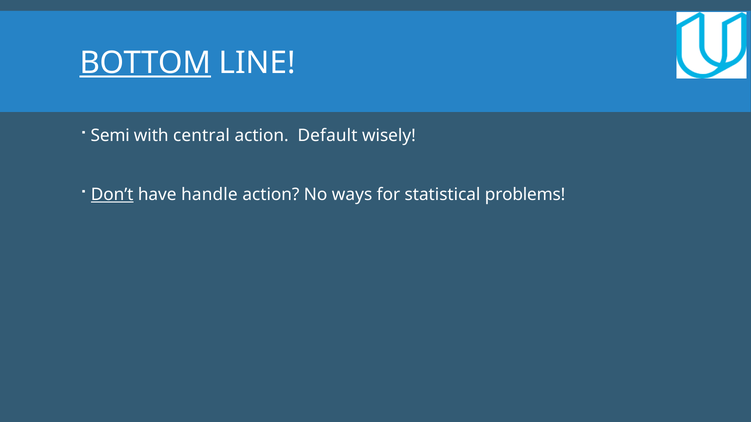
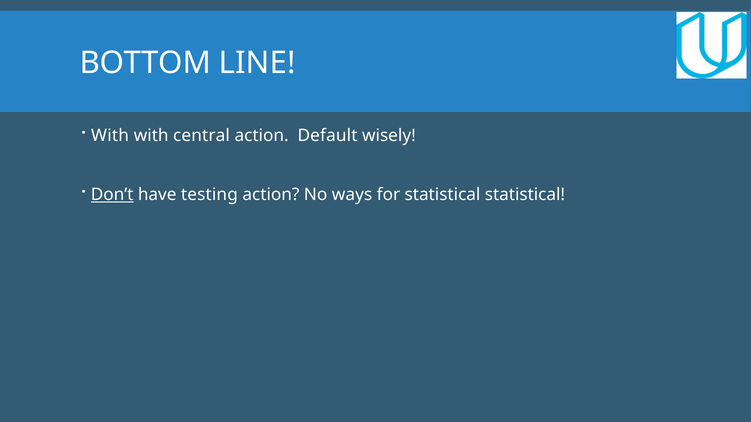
BOTTOM underline: present -> none
Semi at (110, 136): Semi -> With
handle: handle -> testing
statistical problems: problems -> statistical
